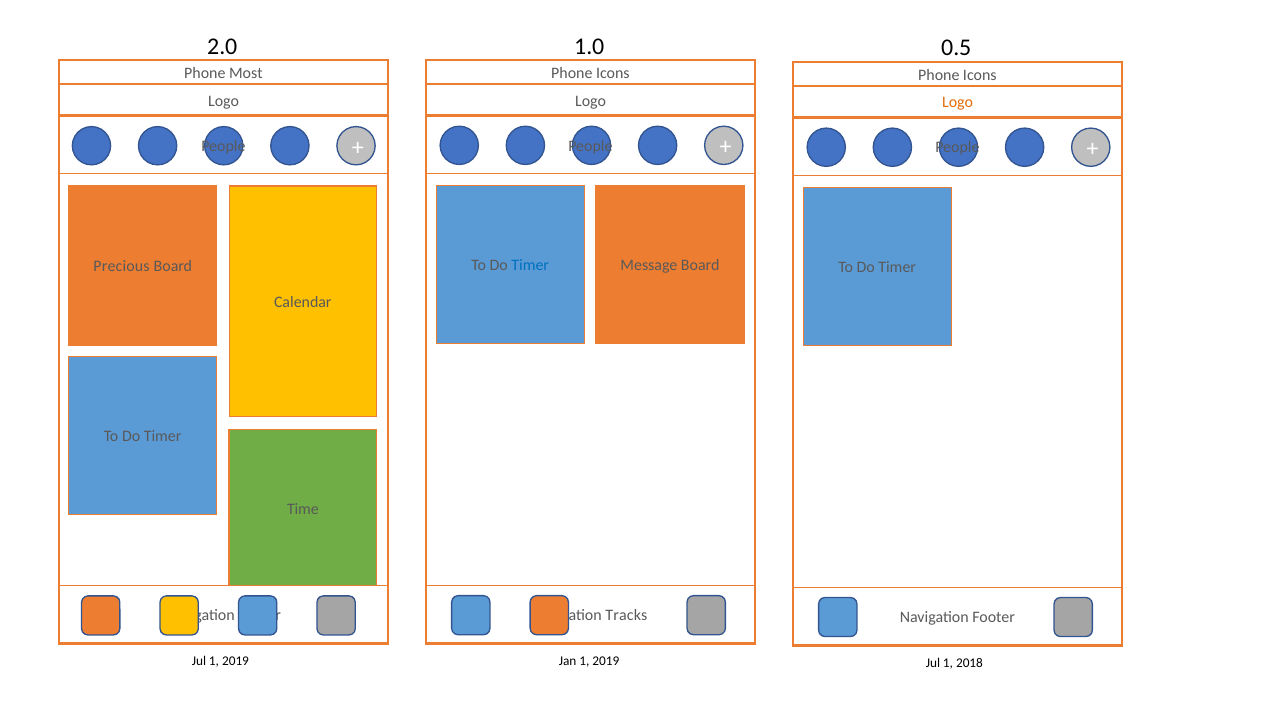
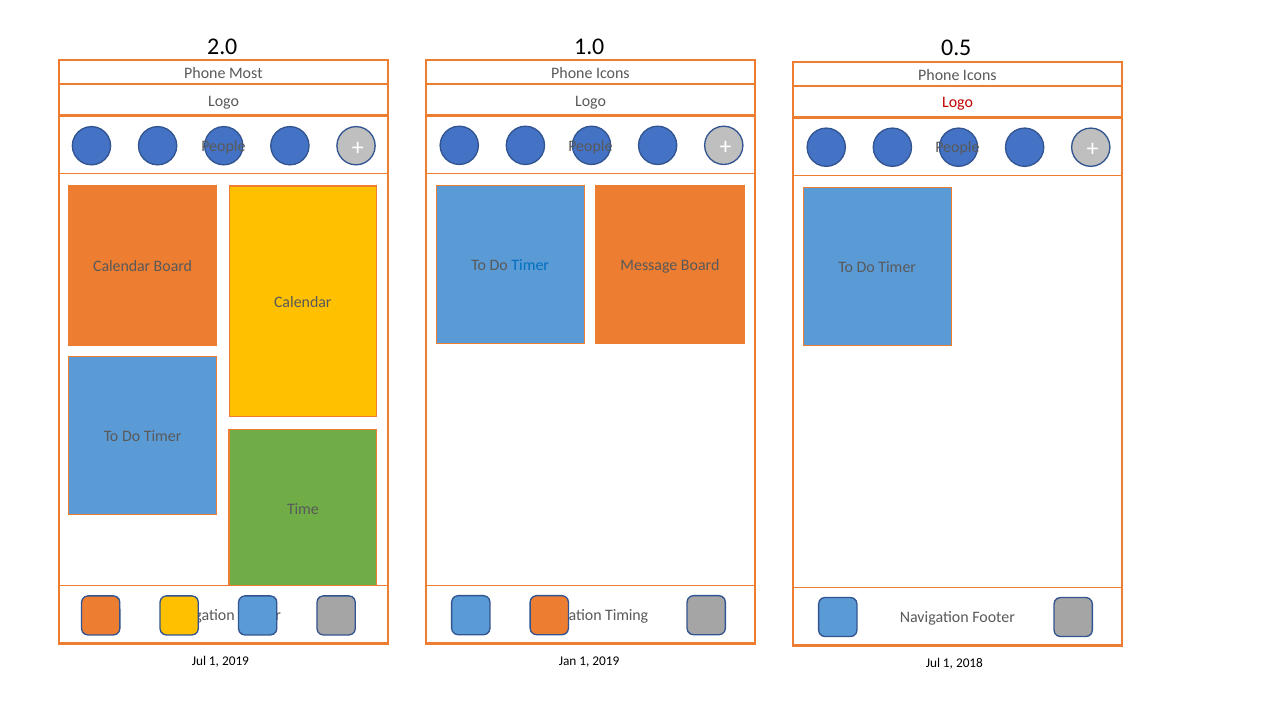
Logo at (958, 103) colour: orange -> red
Precious at (122, 267): Precious -> Calendar
Tracks: Tracks -> Timing
